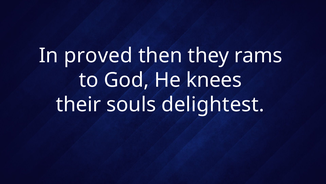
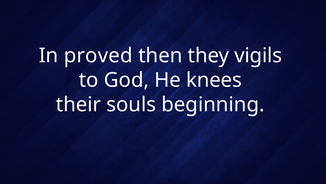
rams: rams -> vigils
delightest: delightest -> beginning
